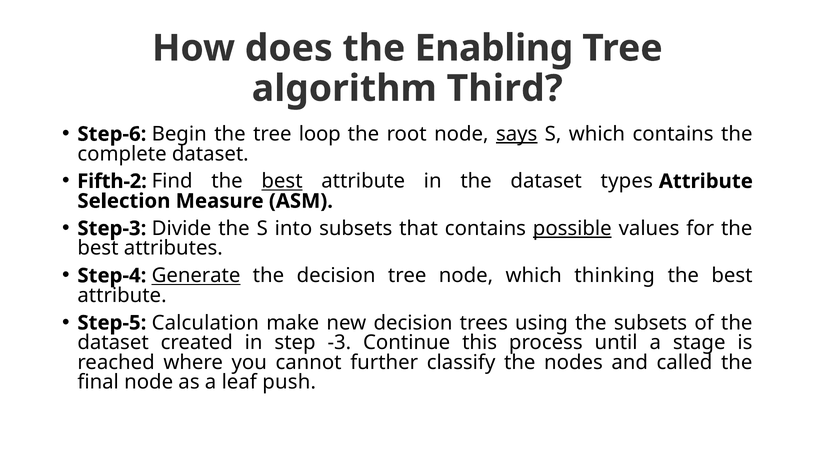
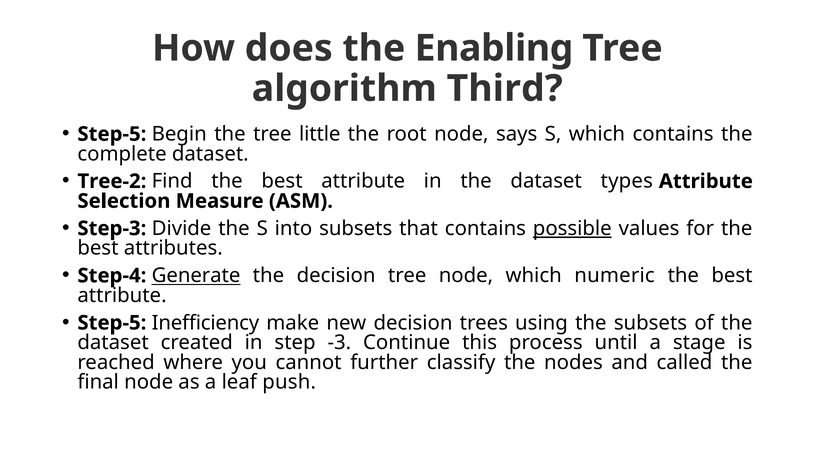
Step-6 at (112, 134): Step-6 -> Step-5
loop: loop -> little
says underline: present -> none
Fifth-2: Fifth-2 -> Tree-2
best at (282, 181) underline: present -> none
thinking: thinking -> numeric
Calculation: Calculation -> Inefficiency
